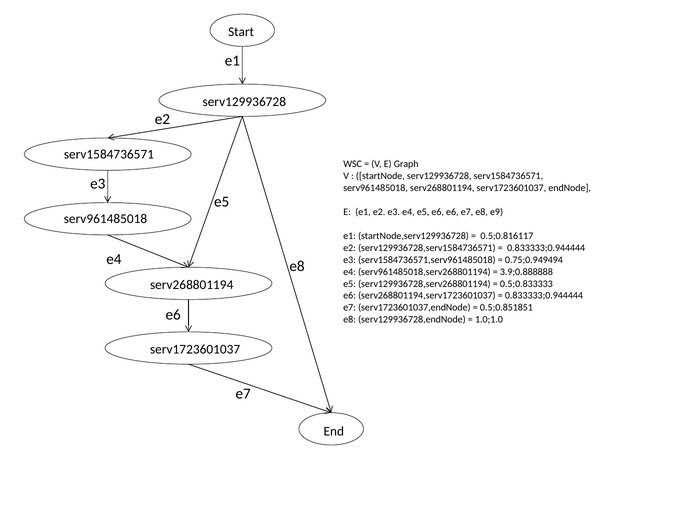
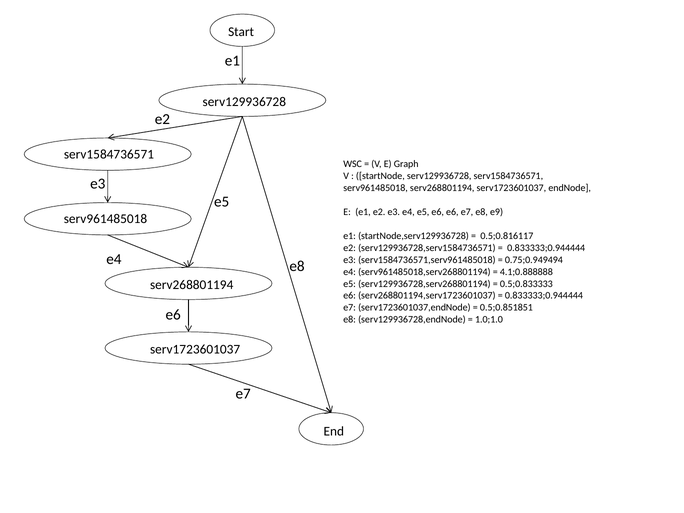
3.9;0.888888: 3.9;0.888888 -> 4.1;0.888888
